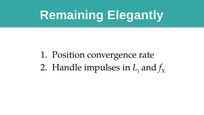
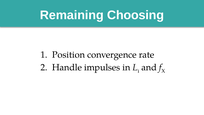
Elegantly: Elegantly -> Choosing
